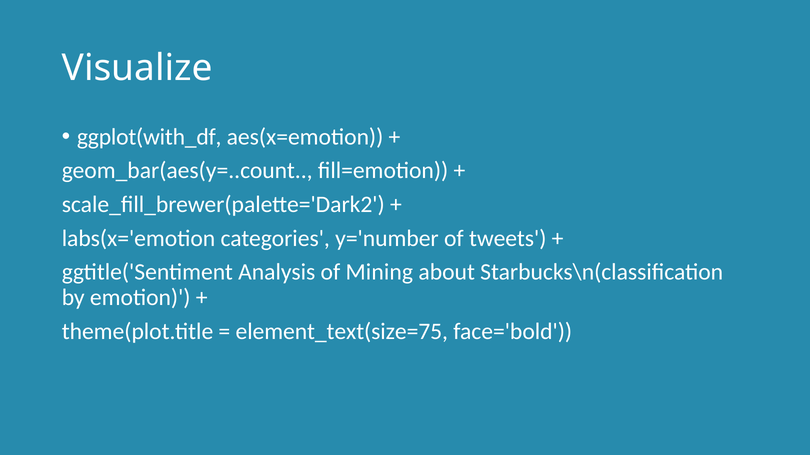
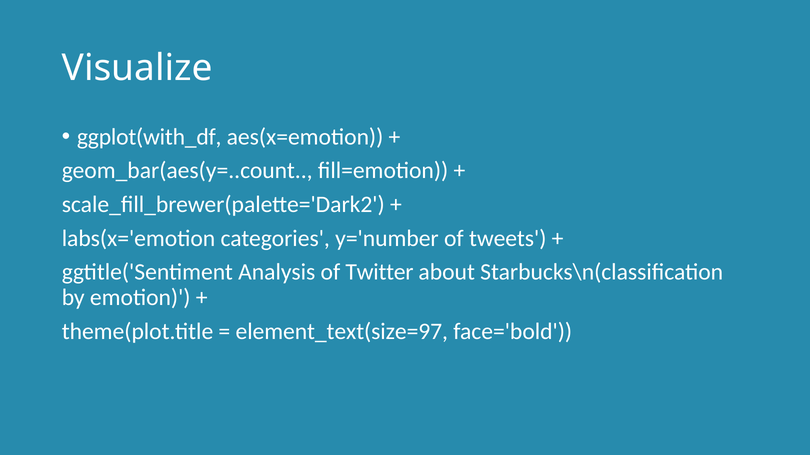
Mining: Mining -> Twitter
element_text(size=75: element_text(size=75 -> element_text(size=97
